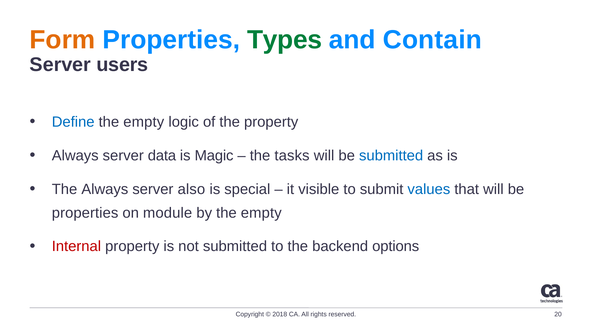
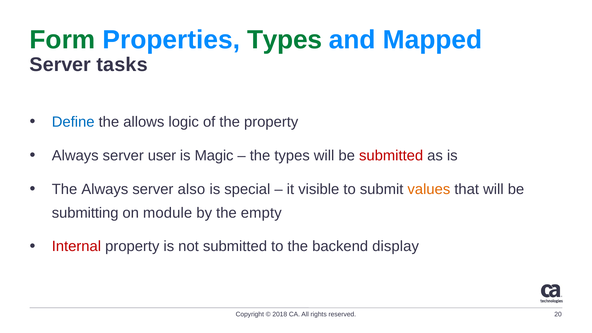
Form colour: orange -> green
Contain: Contain -> Mapped
users: users -> tasks
empty at (144, 122): empty -> allows
data: data -> user
the tasks: tasks -> types
submitted at (391, 156) colour: blue -> red
values colour: blue -> orange
properties at (85, 213): properties -> submitting
options: options -> display
